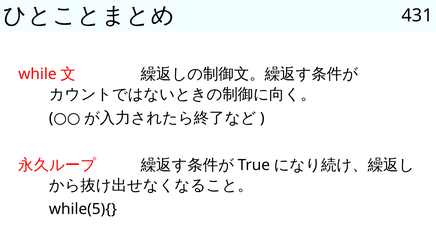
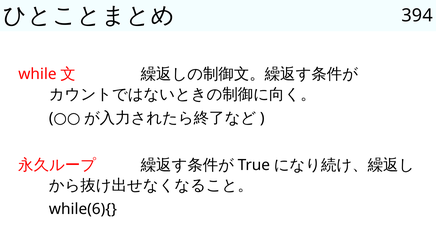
431: 431 -> 394
while(5){: while(5){ -> while(6){
